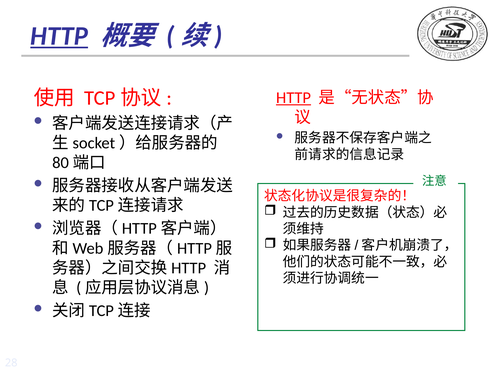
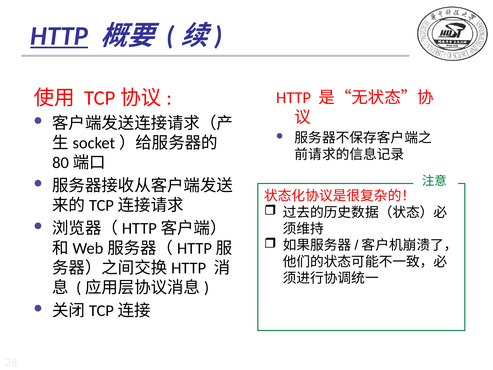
HTTP at (294, 98) underline: present -> none
